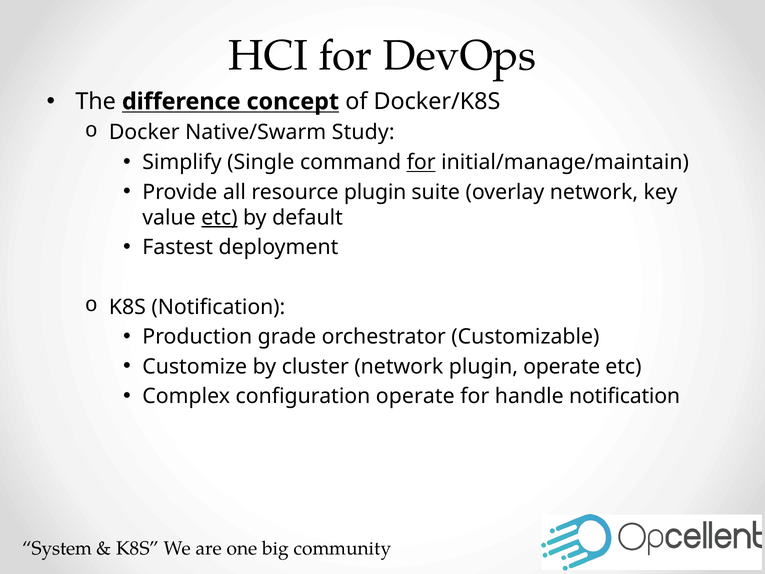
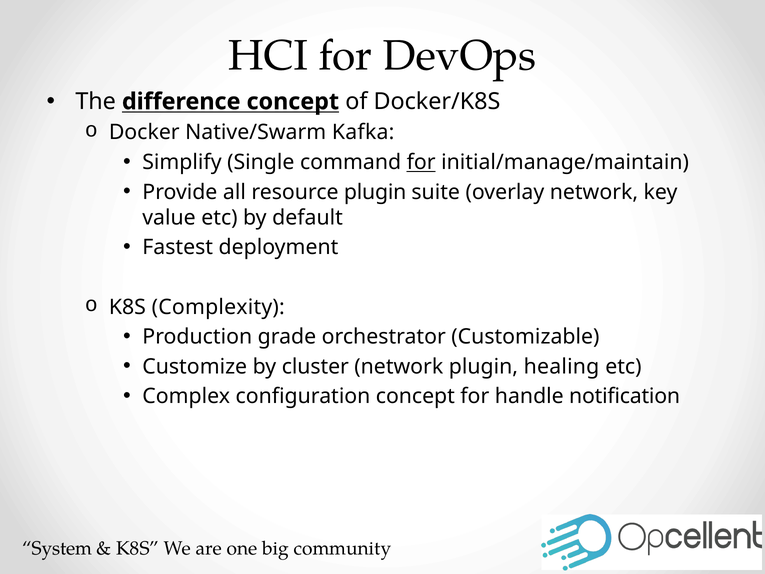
Study: Study -> Kafka
etc at (219, 218) underline: present -> none
K8S Notification: Notification -> Complexity
plugin operate: operate -> healing
configuration operate: operate -> concept
